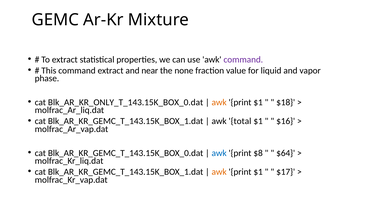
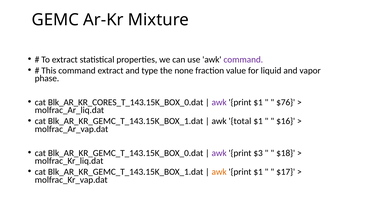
near: near -> type
Blk_AR_KR_ONLY_T_143.15K_BOX_0.dat: Blk_AR_KR_ONLY_T_143.15K_BOX_0.dat -> Blk_AR_KR_CORES_T_143.15K_BOX_0.dat
awk at (219, 102) colour: orange -> purple
$18: $18 -> $76
awk at (219, 153) colour: blue -> purple
$8: $8 -> $3
$64: $64 -> $18
